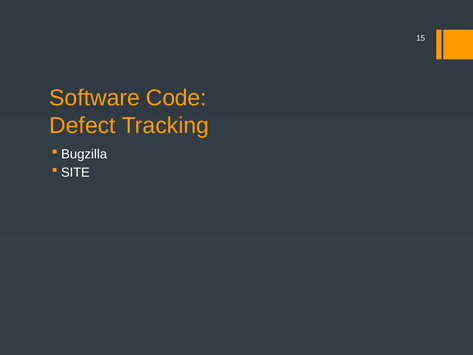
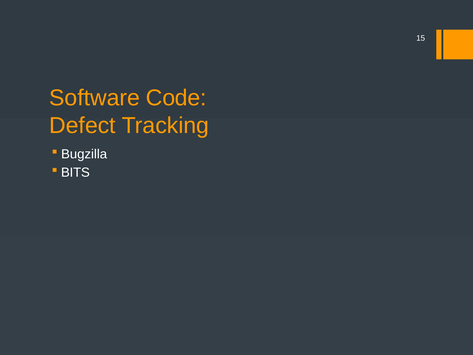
SITE: SITE -> BITS
